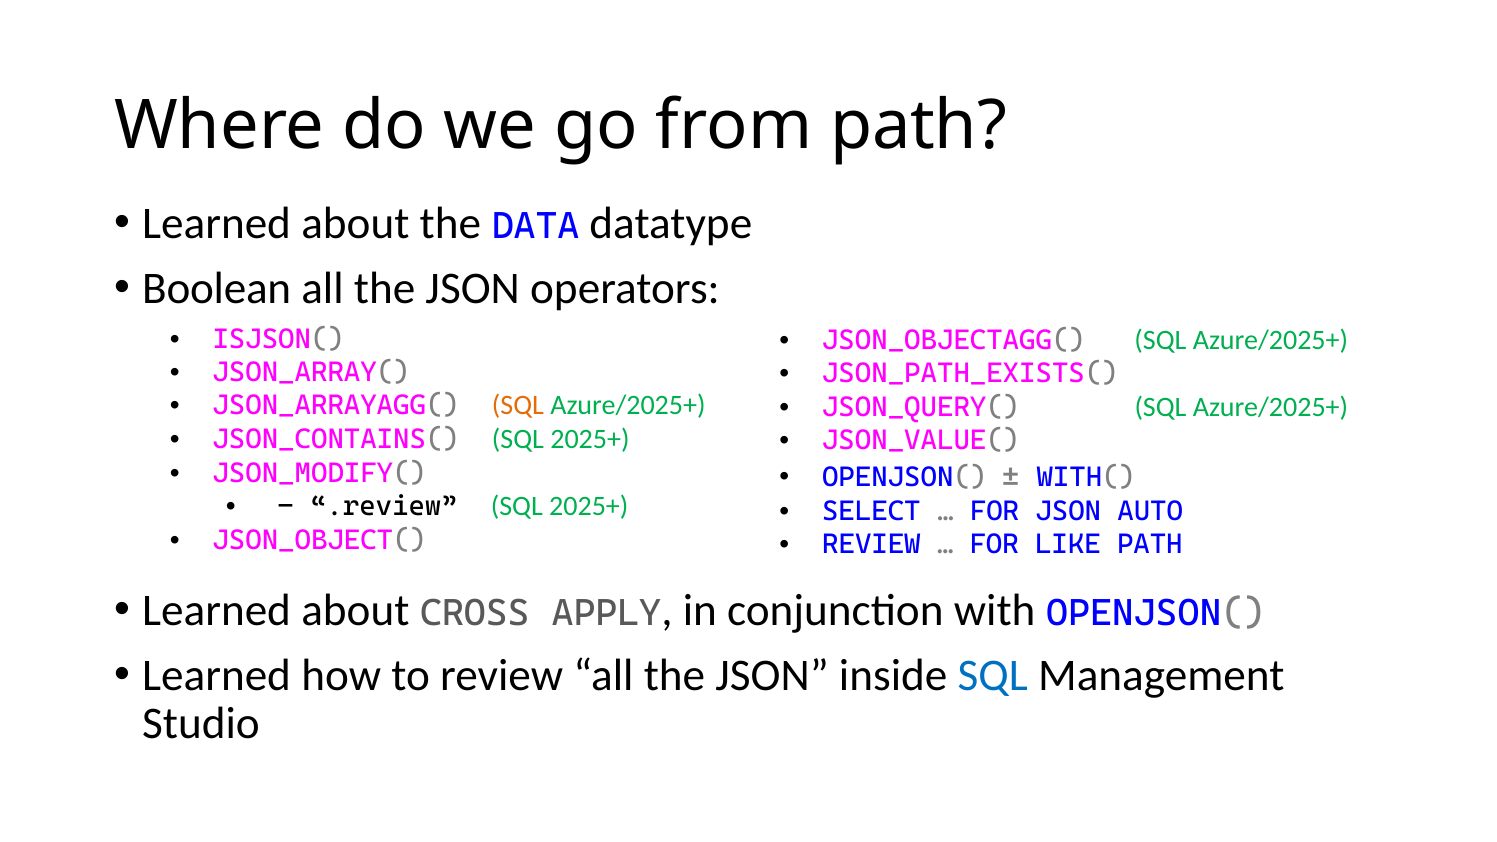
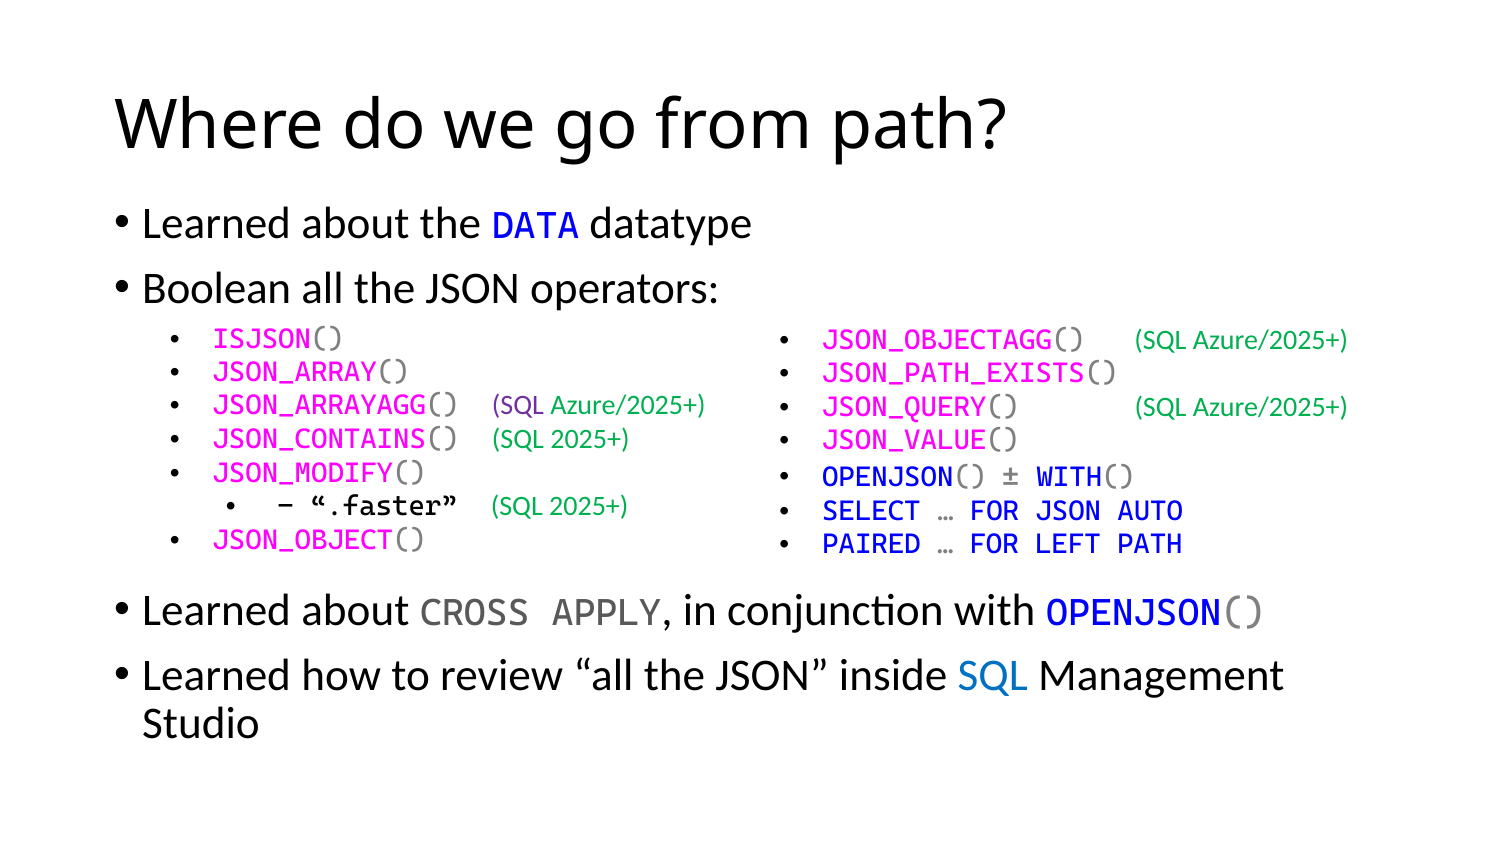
SQL at (518, 405) colour: orange -> purple
.review: .review -> .faster
REVIEW at (871, 544): REVIEW -> PAIRED
LIKE: LIKE -> LEFT
